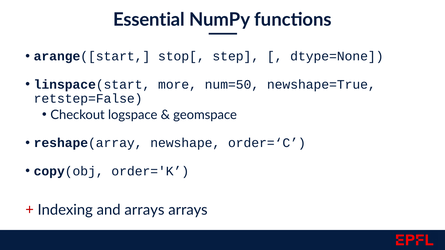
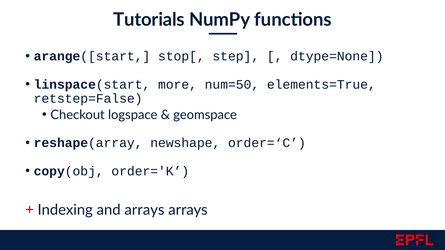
Essential: Essential -> Tutorials
newshape=True: newshape=True -> elements=True
